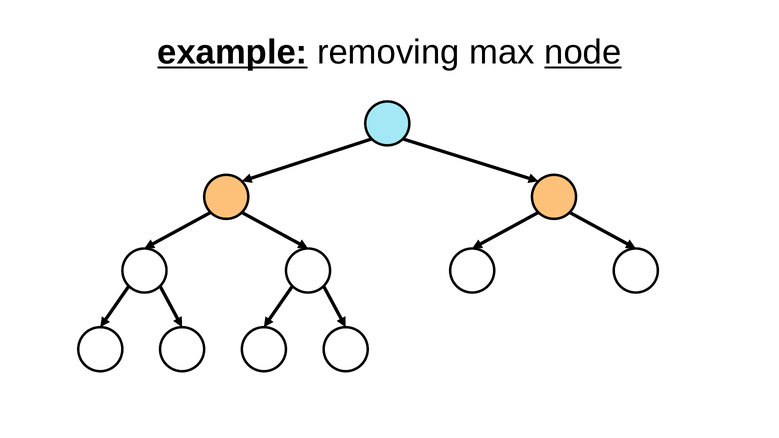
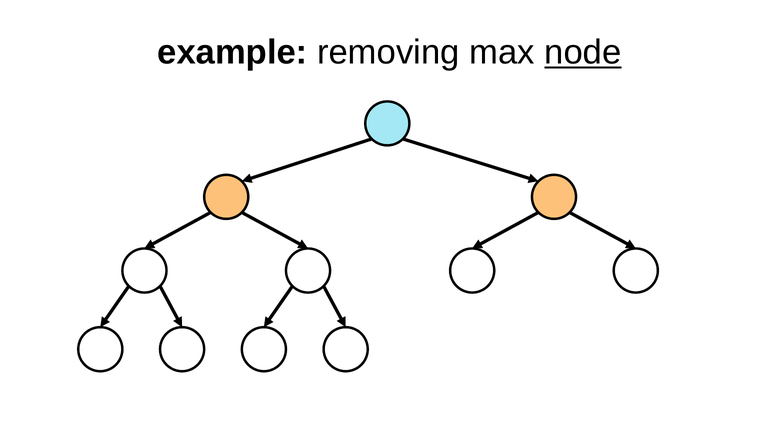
example underline: present -> none
